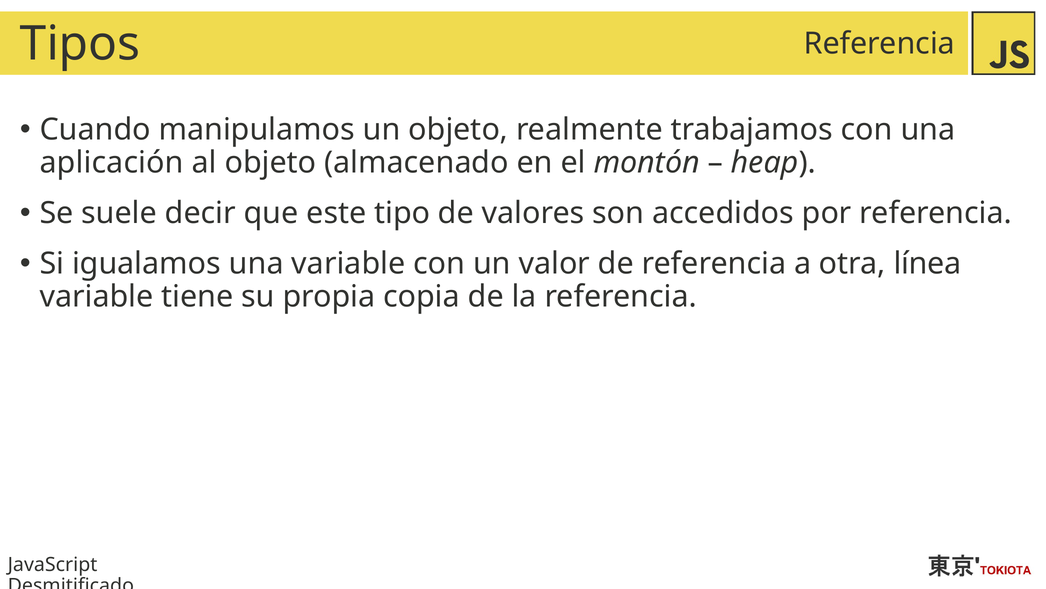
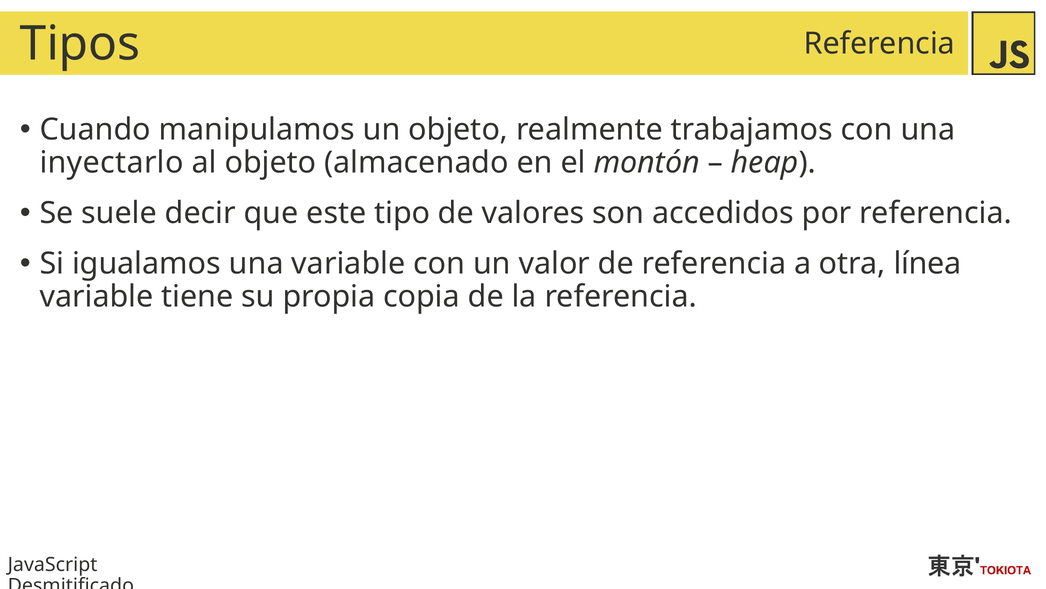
aplicación: aplicación -> inyectarlo
